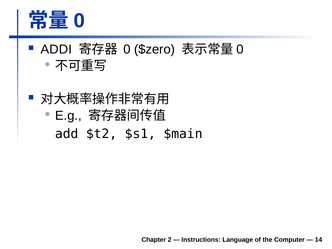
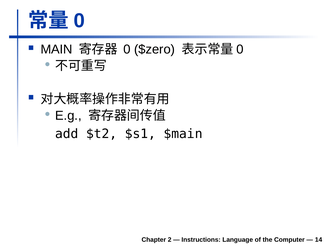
ADDI: ADDI -> MAIN
